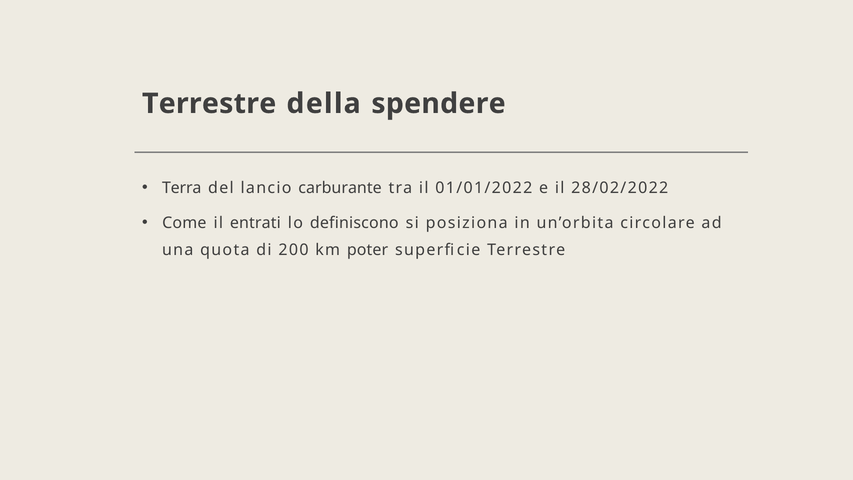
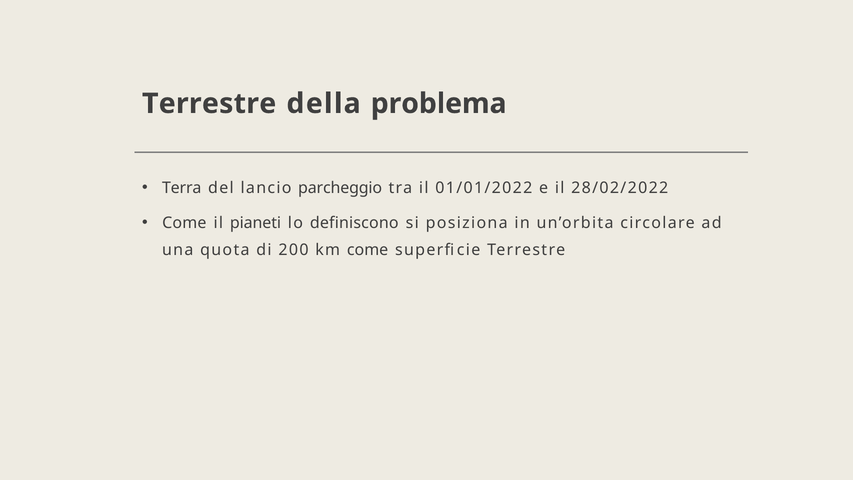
spendere: spendere -> problema
carburante: carburante -> parcheggio
entrati: entrati -> pianeti
km poter: poter -> come
